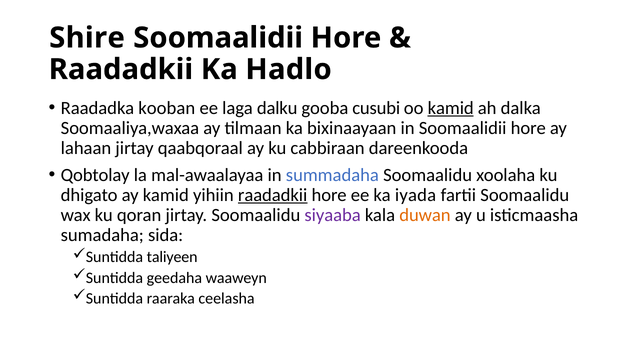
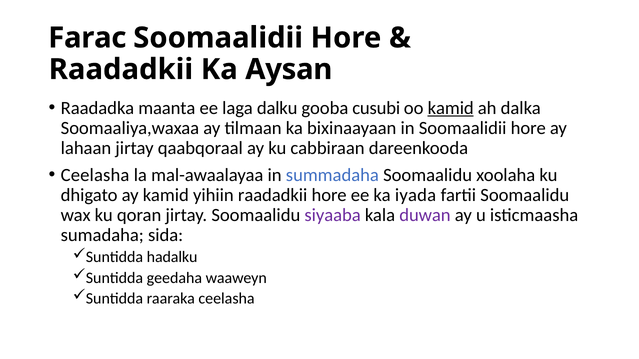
Shire: Shire -> Farac
Hadlo: Hadlo -> Aysan
kooban: kooban -> maanta
Qobtolay at (95, 175): Qobtolay -> Ceelasha
raadadkii at (273, 195) underline: present -> none
duwan colour: orange -> purple
taliyeen: taliyeen -> hadalku
